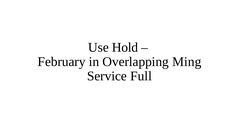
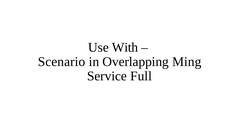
Hold: Hold -> With
February: February -> Scenario
